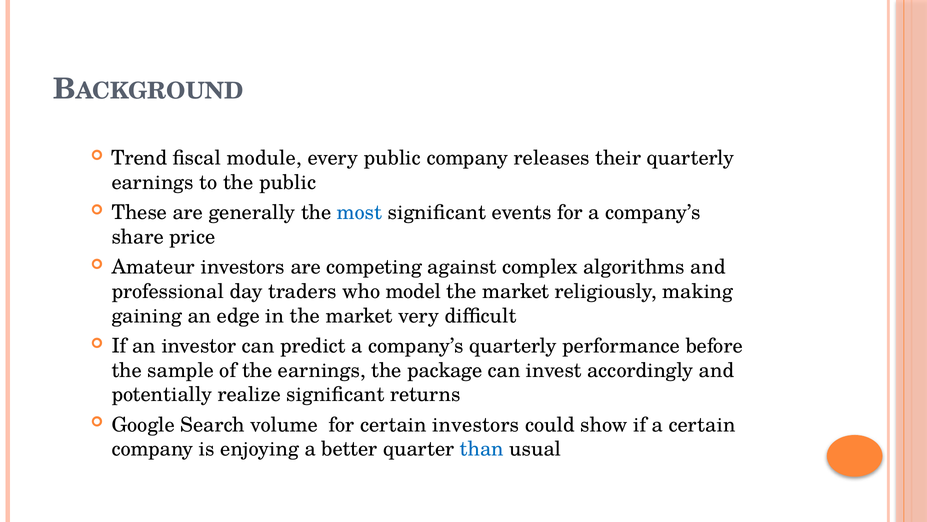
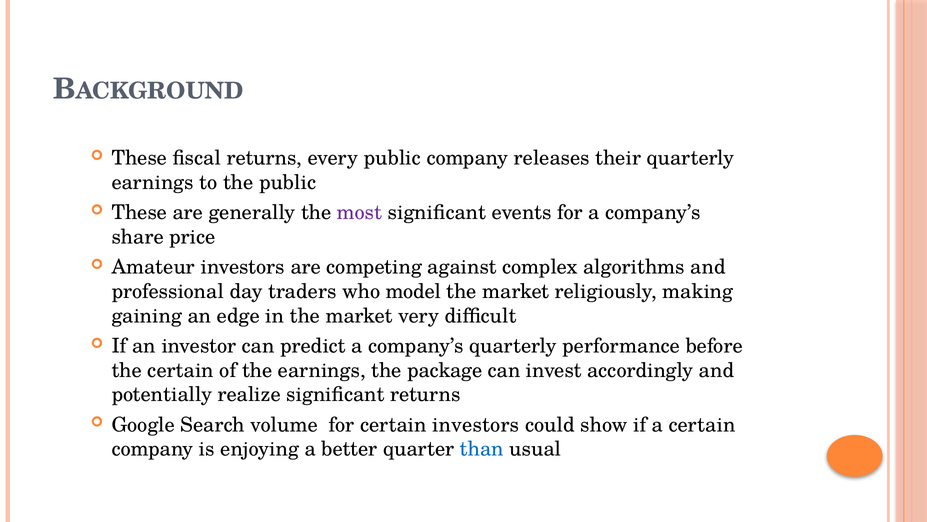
Trend at (139, 158): Trend -> These
fiscal module: module -> returns
most colour: blue -> purple
the sample: sample -> certain
